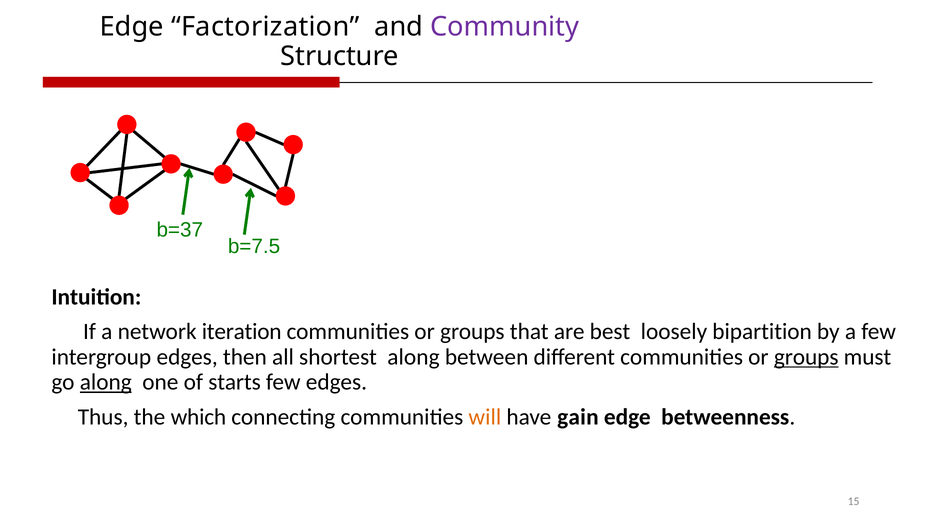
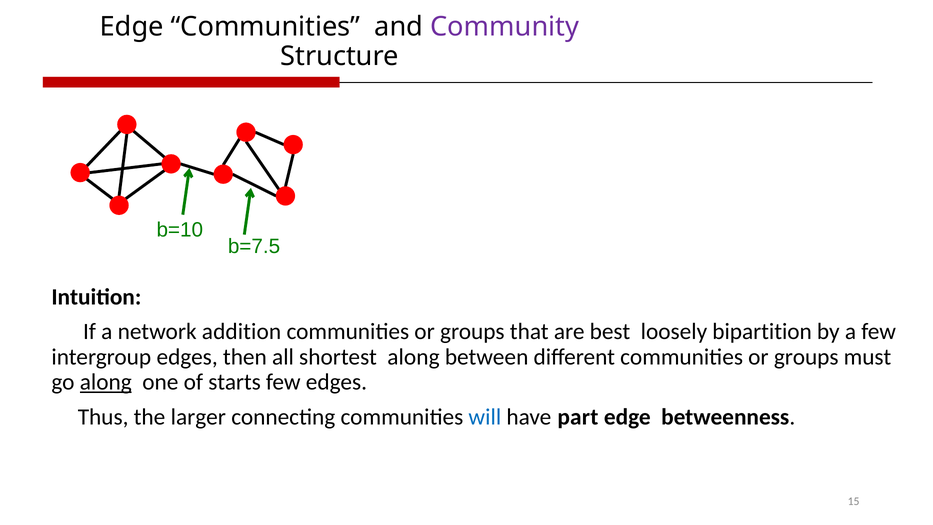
Edge Factorization: Factorization -> Communities
b=37: b=37 -> b=10
iteration: iteration -> addition
groups at (806, 357) underline: present -> none
which: which -> larger
will colour: orange -> blue
gain: gain -> part
